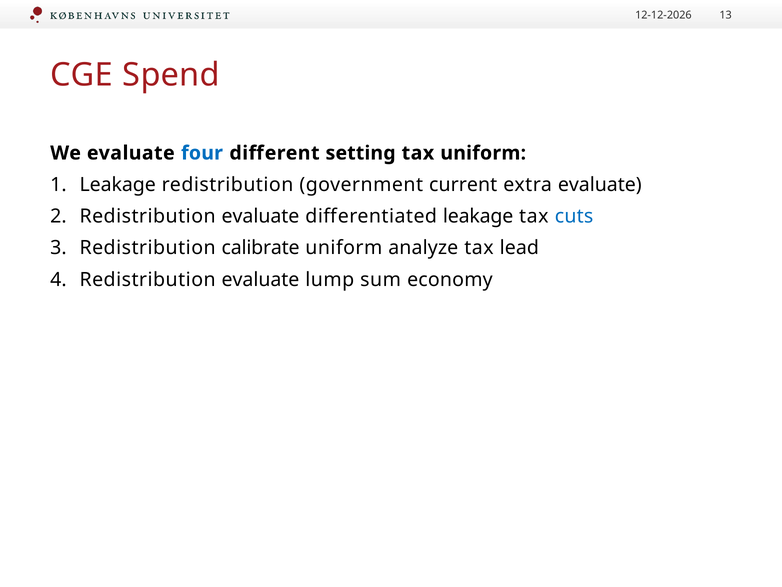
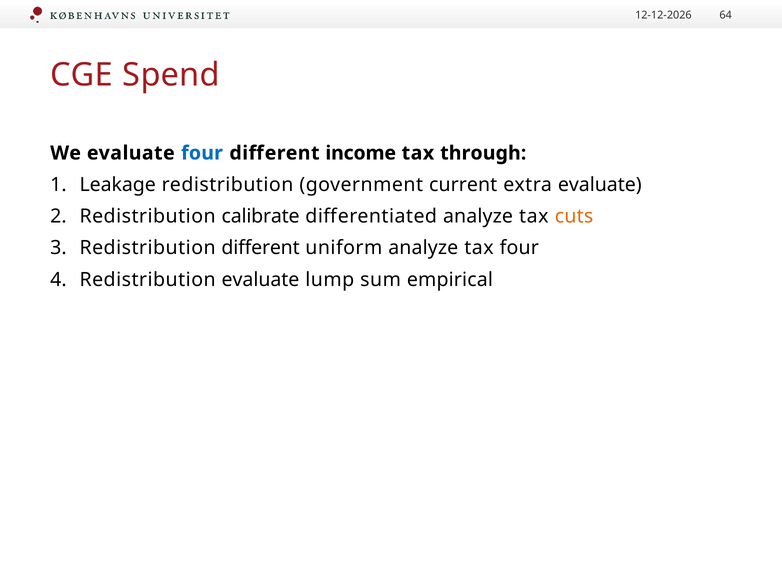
13: 13 -> 64
setting: setting -> income
tax uniform: uniform -> through
evaluate at (261, 216): evaluate -> calibrate
differentiated leakage: leakage -> analyze
cuts colour: blue -> orange
Redistribution calibrate: calibrate -> different
tax lead: lead -> four
economy: economy -> empirical
